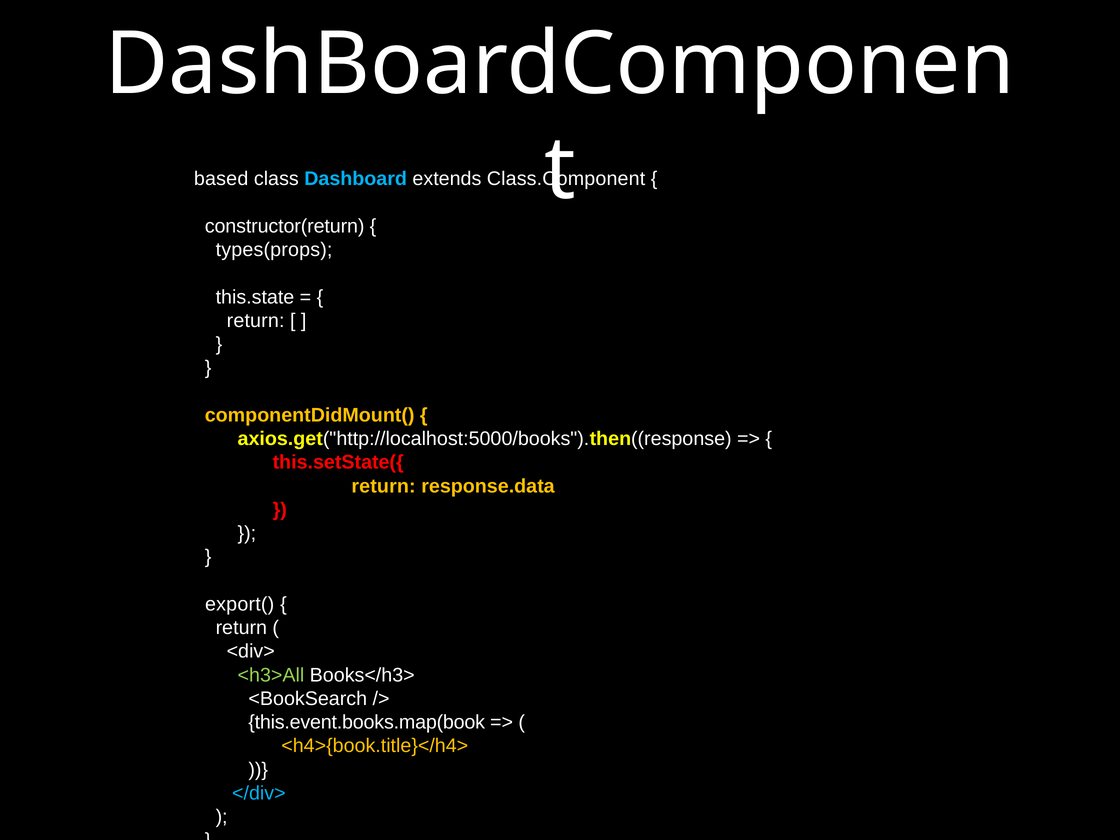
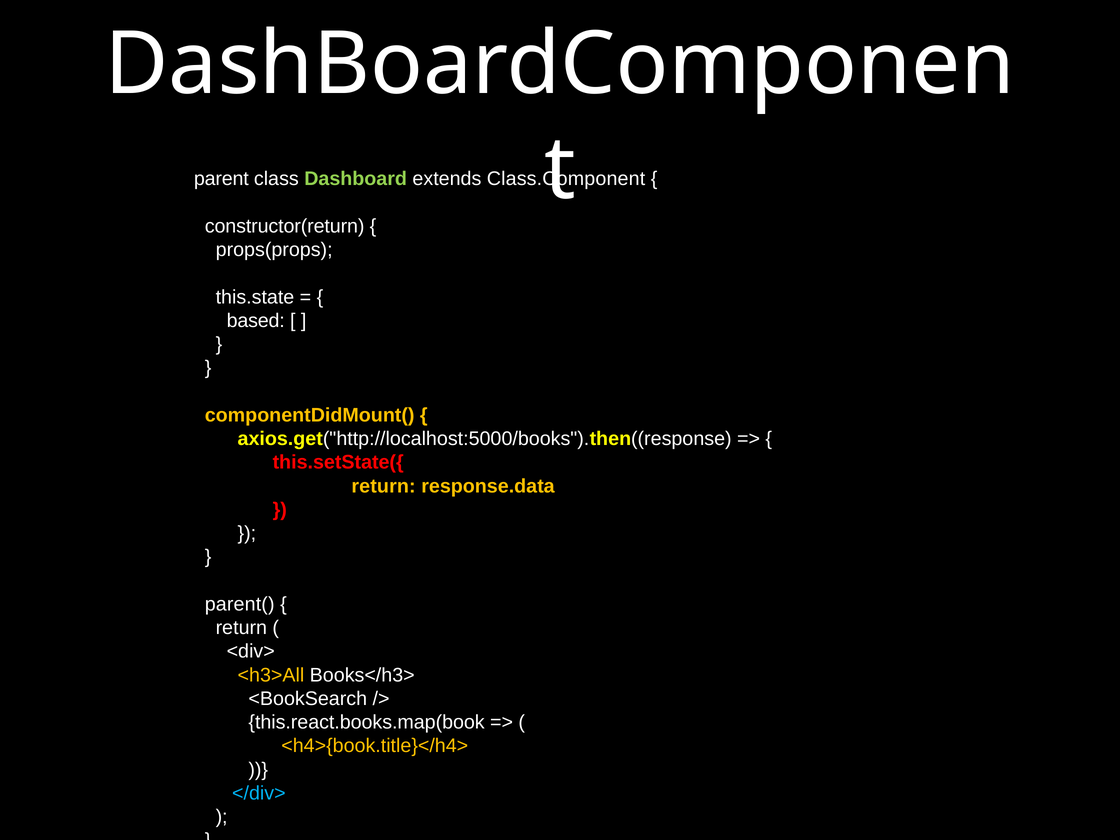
based: based -> parent
Dashboard colour: light blue -> light green
types(props: types(props -> props(props
return at (256, 321): return -> based
export(: export( -> parent(
<h3>All colour: light green -> yellow
this.event.books.map(book: this.event.books.map(book -> this.react.books.map(book
